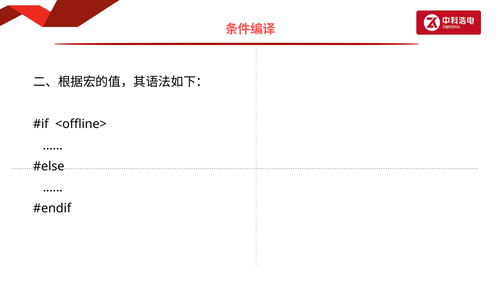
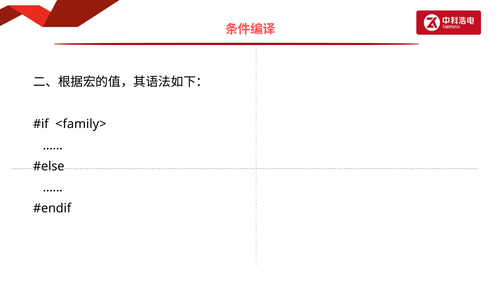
<offline>: <offline> -> <family>
